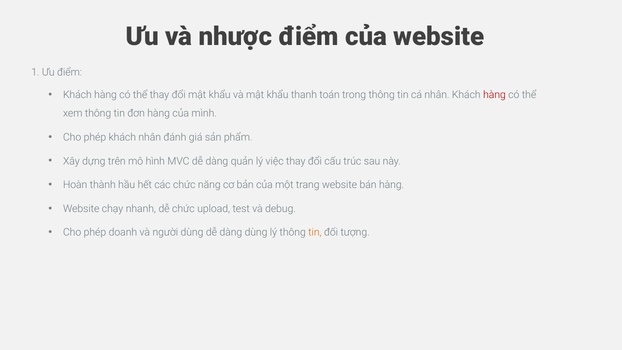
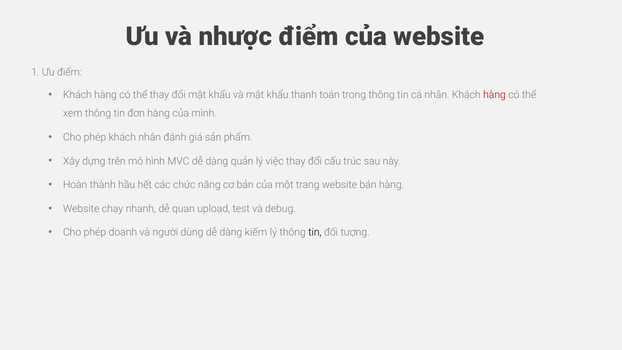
dễ chức: chức -> quan
dàng dùng: dùng -> kiếm
tin at (315, 232) colour: orange -> black
